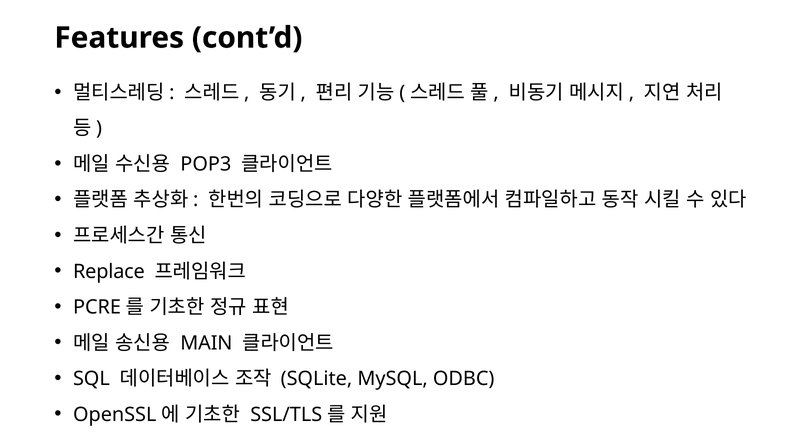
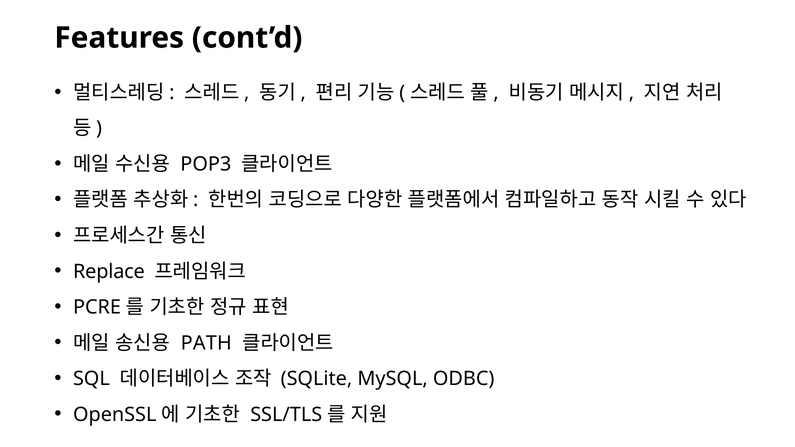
MAIN: MAIN -> PATH
